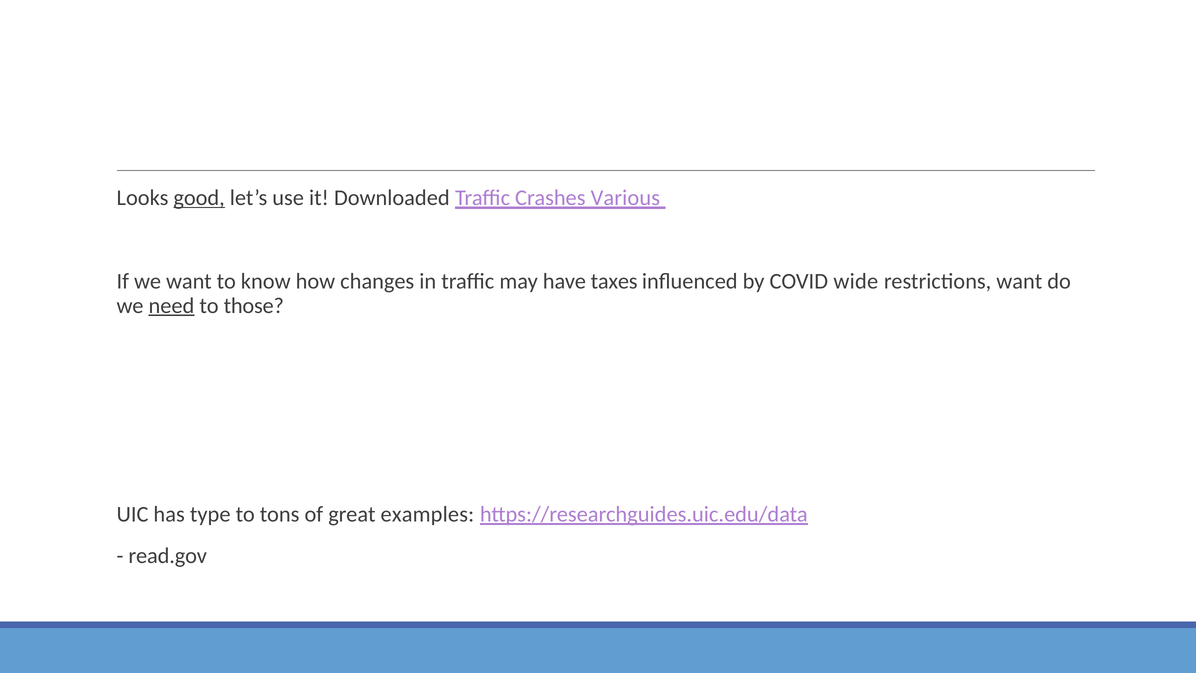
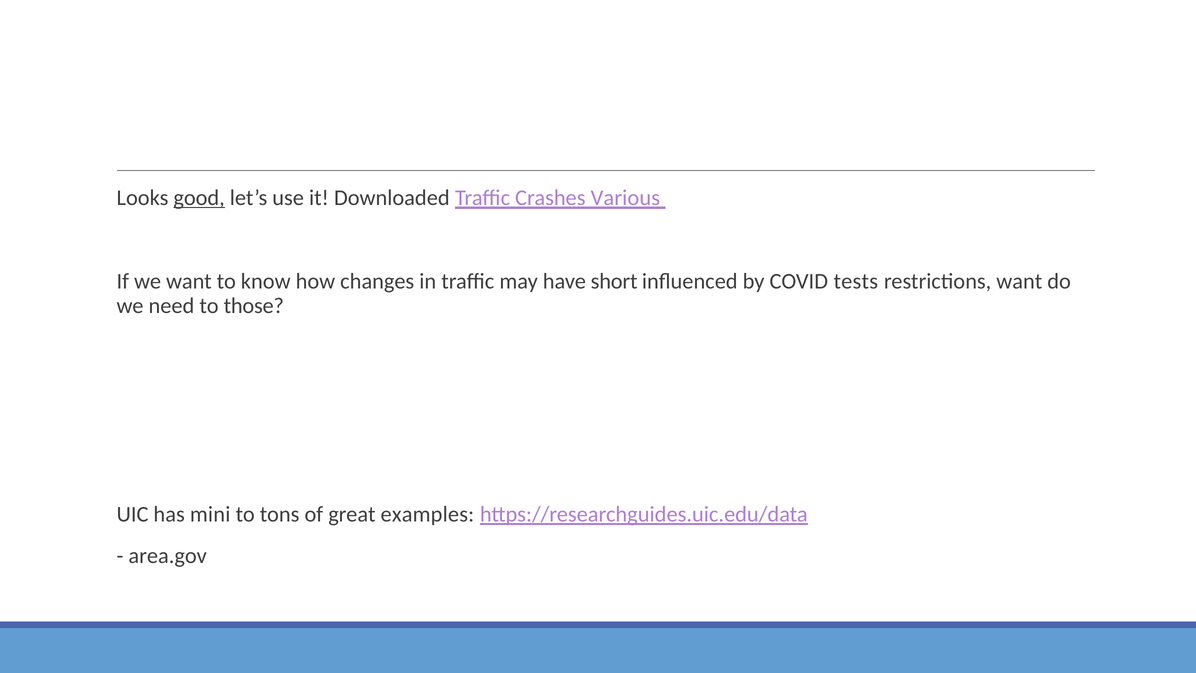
taxes: taxes -> short
wide: wide -> tests
need underline: present -> none
type: type -> mini
read.gov: read.gov -> area.gov
